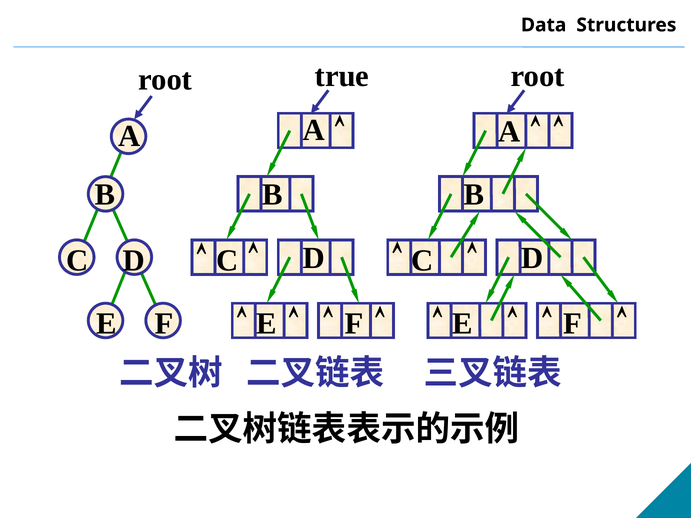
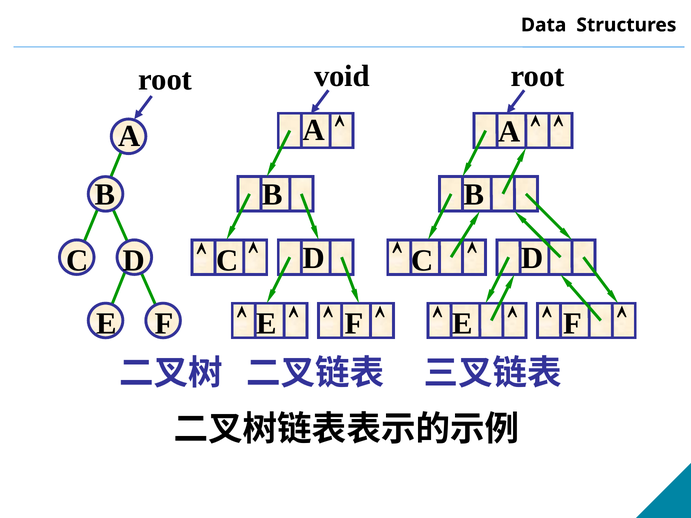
true: true -> void
